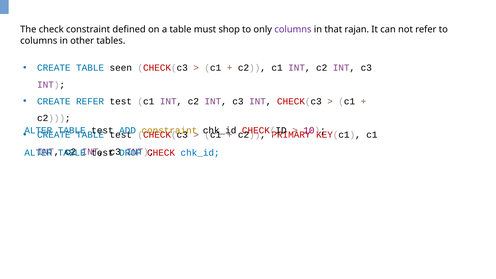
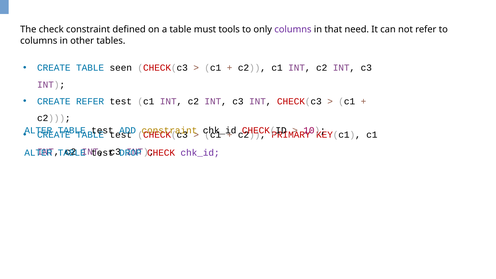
shop: shop -> tools
rajan: rajan -> need
chk_id at (200, 153) colour: blue -> purple
